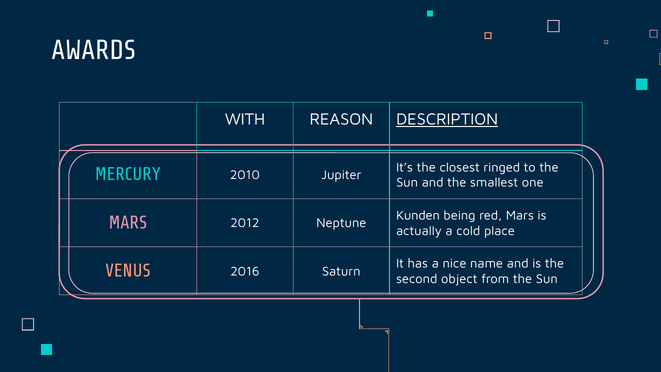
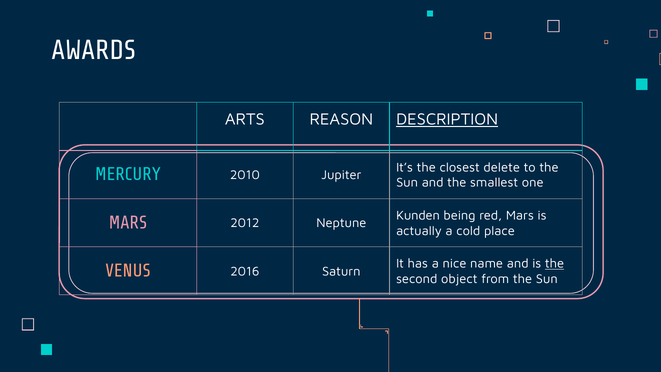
WITH: WITH -> ARTS
ringed: ringed -> delete
the at (555, 264) underline: none -> present
